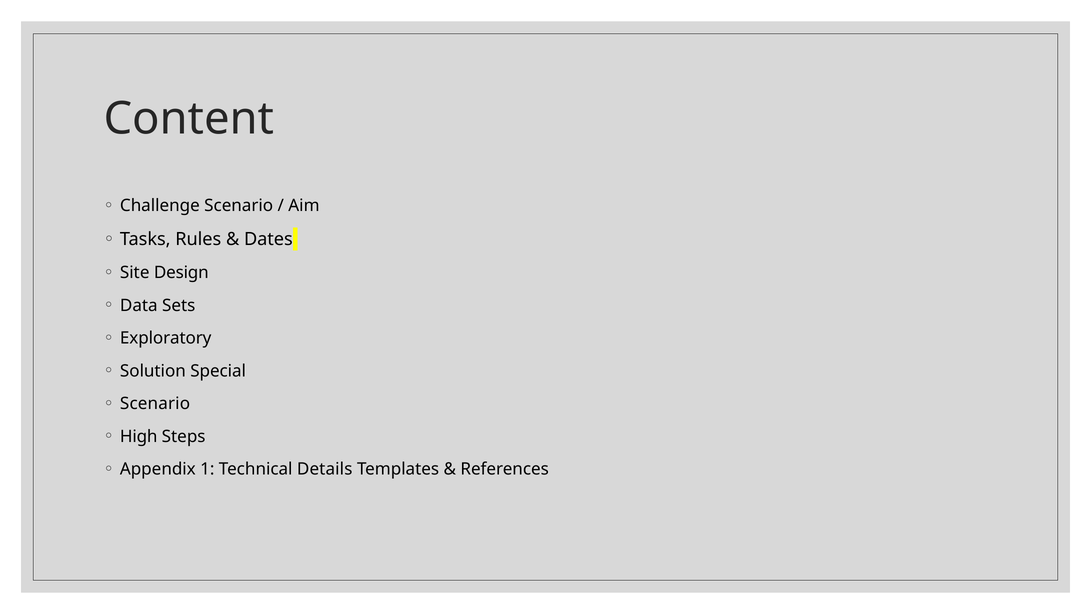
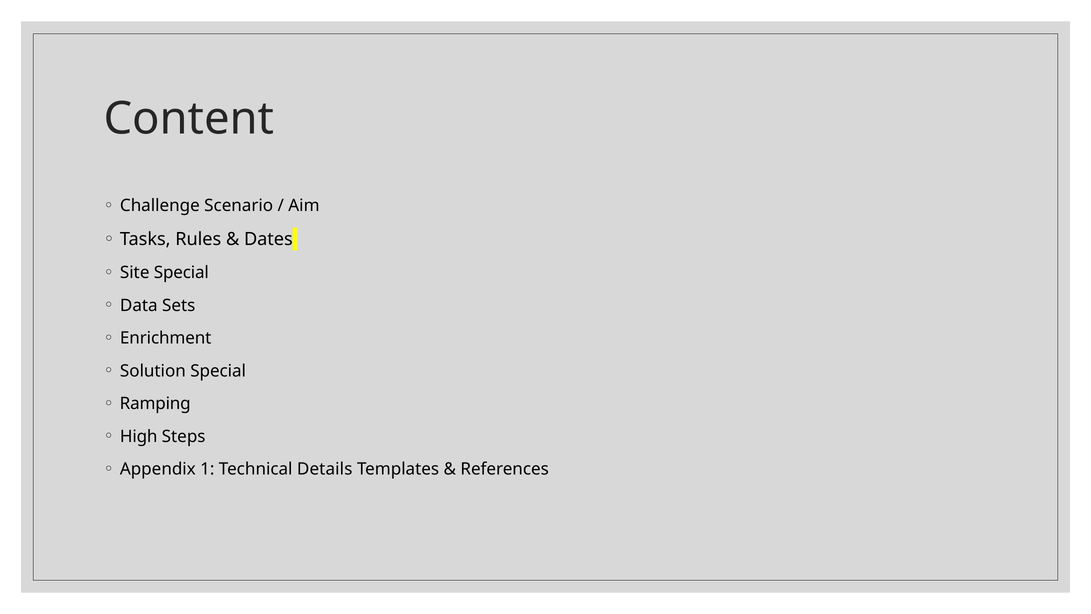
Site Design: Design -> Special
Exploratory: Exploratory -> Enrichment
Scenario at (155, 404): Scenario -> Ramping
